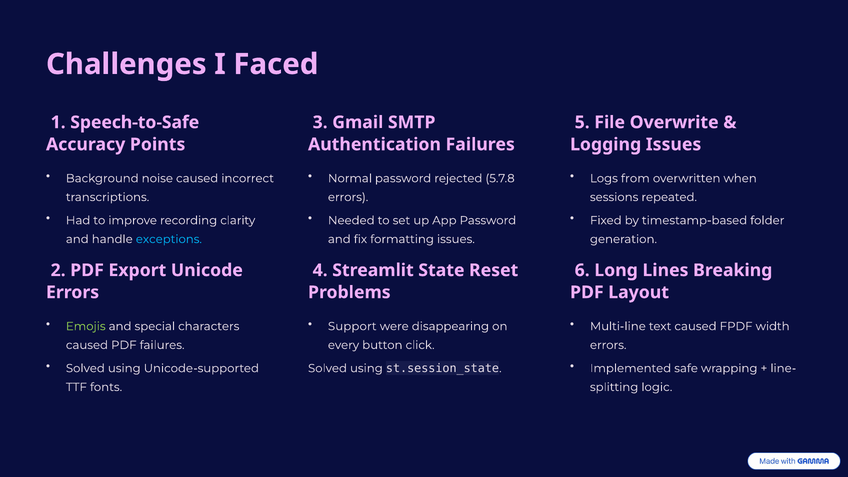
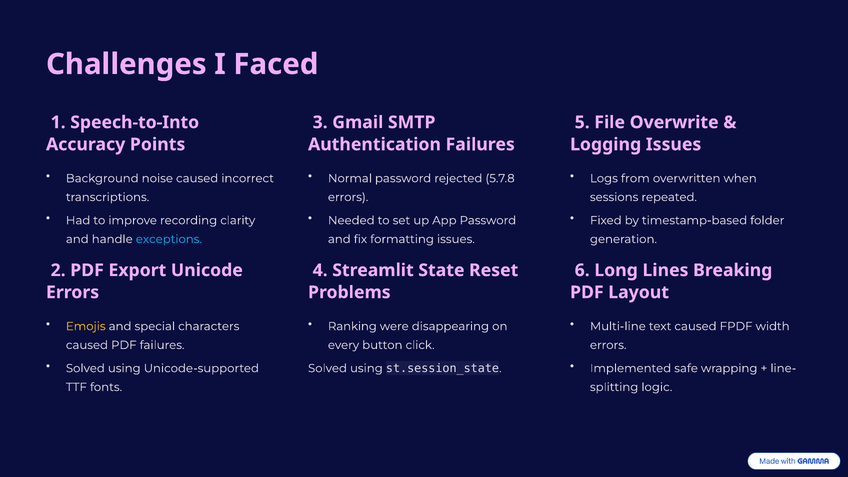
Speech-to-Safe: Speech-to-Safe -> Speech-to-Into
Emojis colour: light green -> yellow
Support: Support -> Ranking
